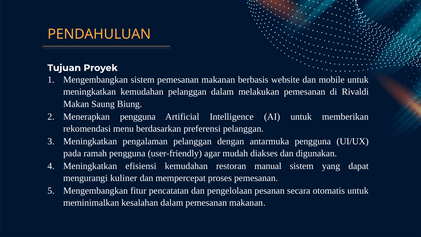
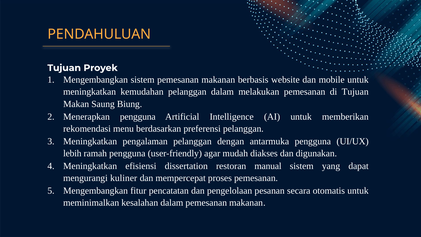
di Rivaldi: Rivaldi -> Tujuan
pada: pada -> lebih
efisiensi kemudahan: kemudahan -> dissertation
